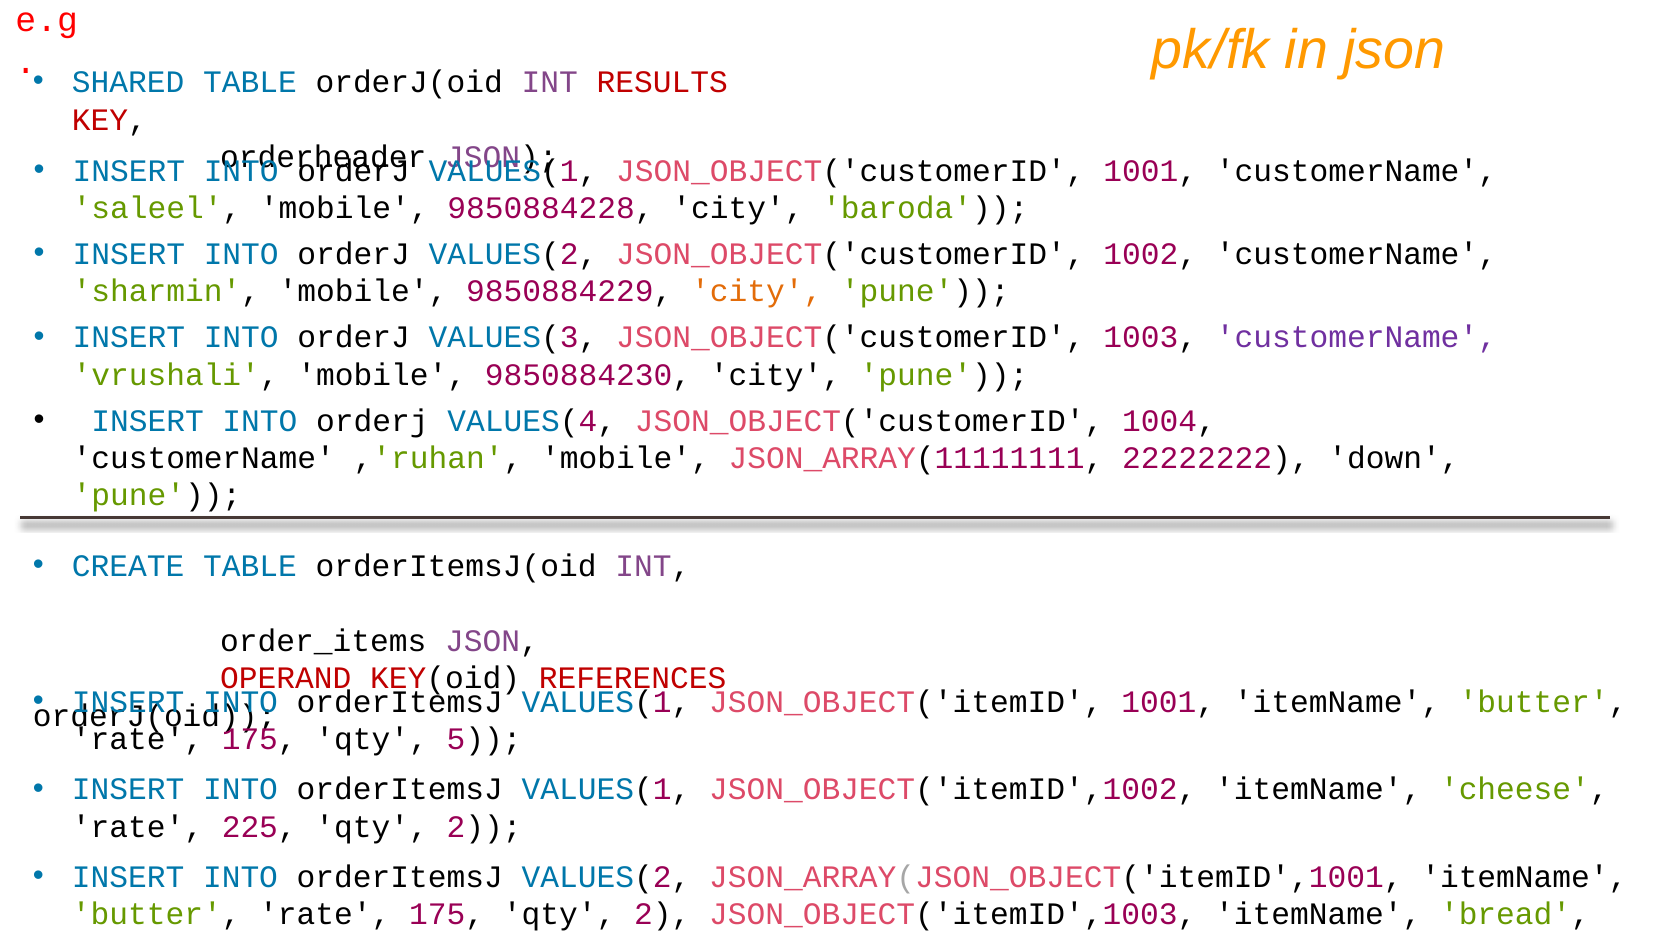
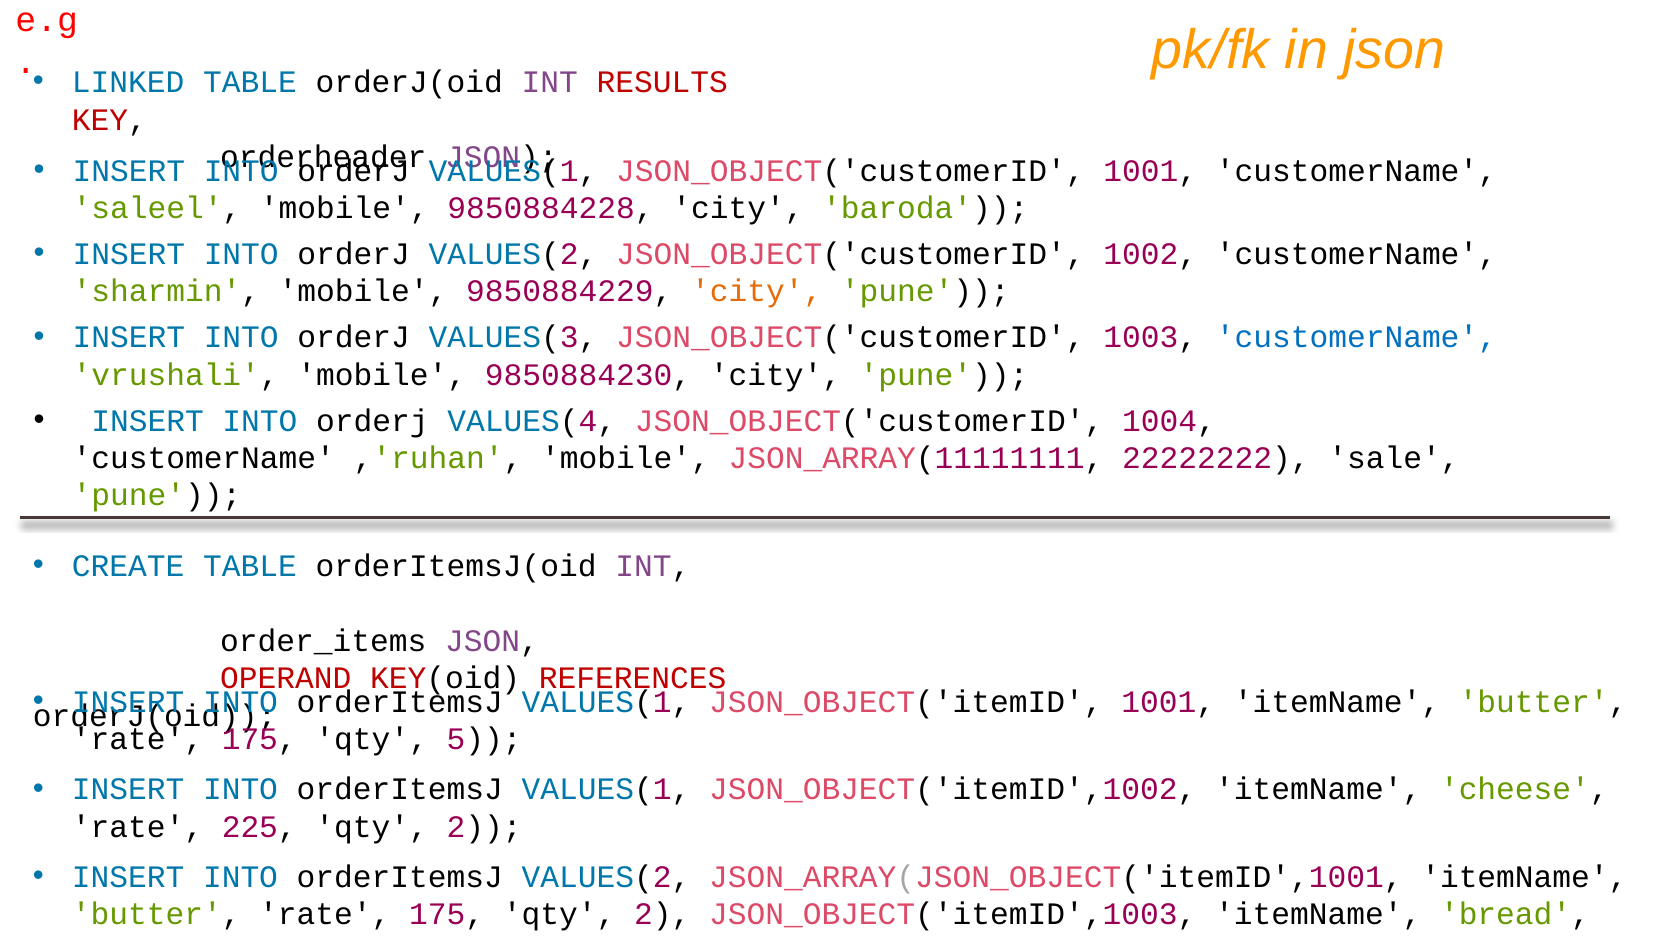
SHARED: SHARED -> LINKED
customerName at (1356, 337) colour: purple -> blue
down: down -> sale
